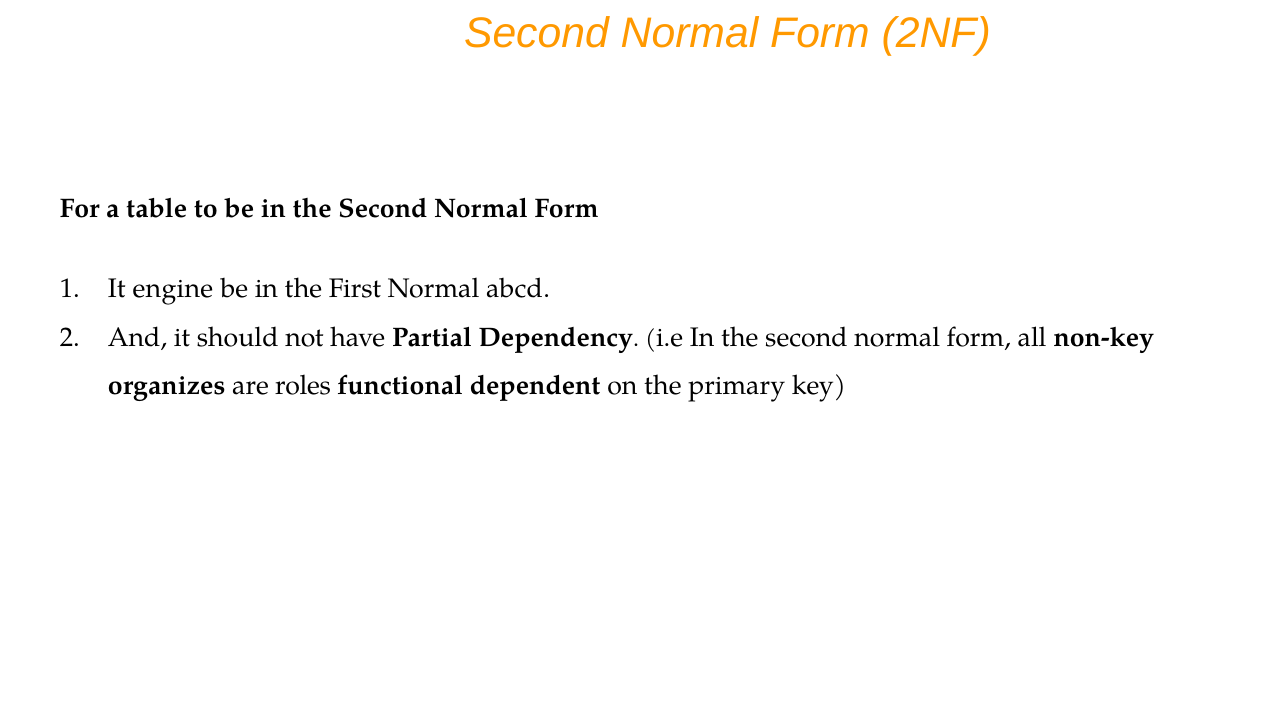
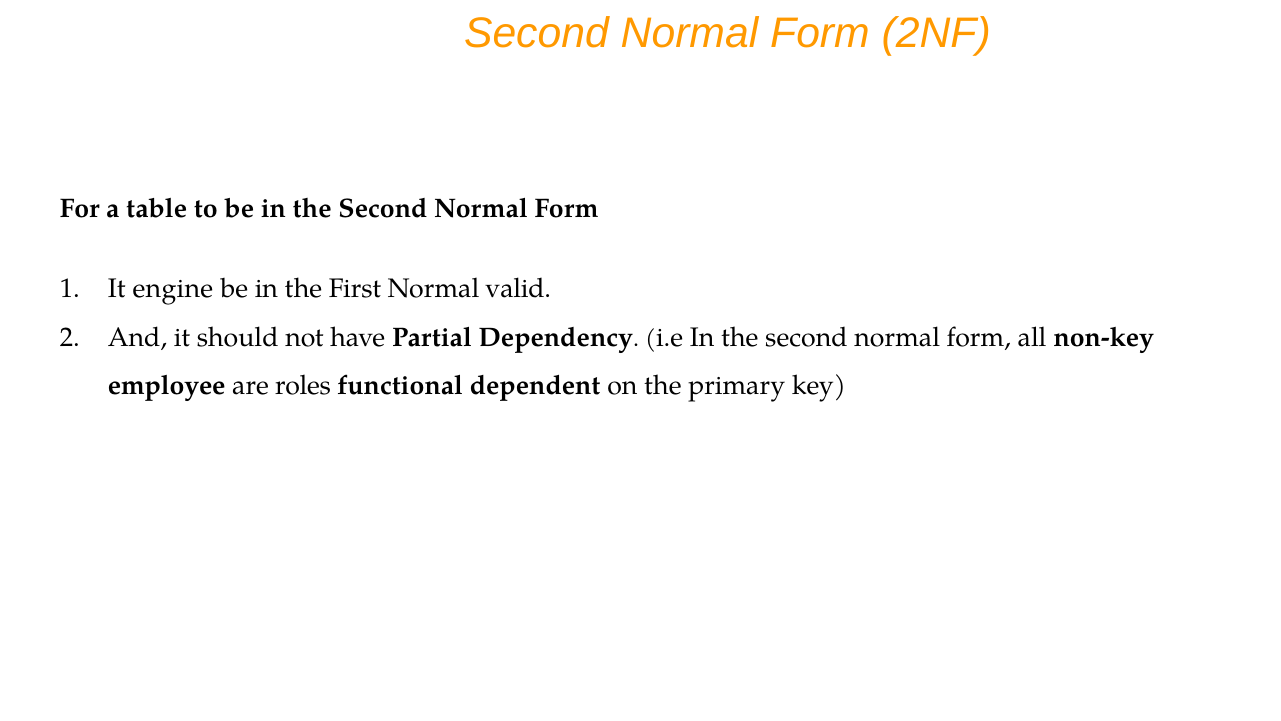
abcd: abcd -> valid
organizes: organizes -> employee
